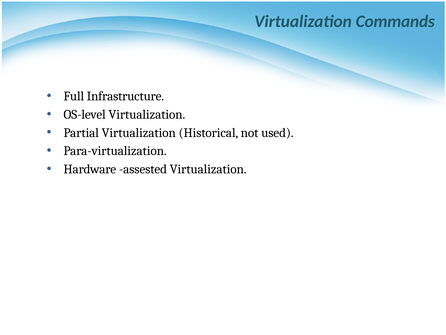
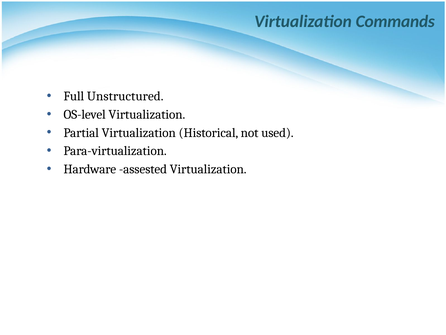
Infrastructure: Infrastructure -> Unstructured
